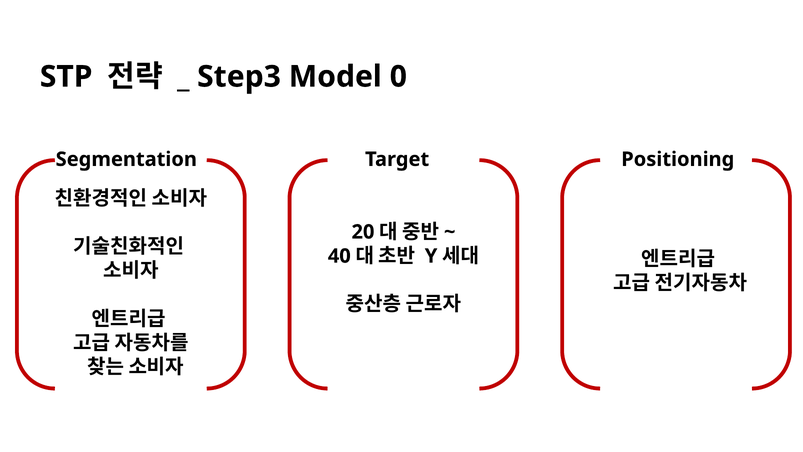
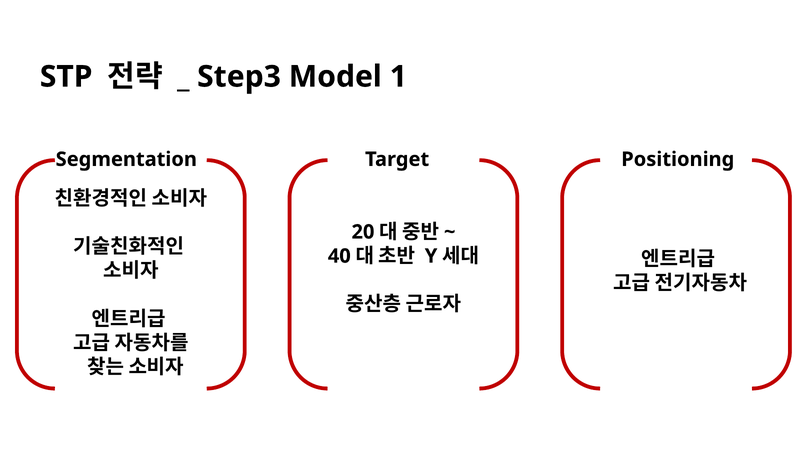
0: 0 -> 1
